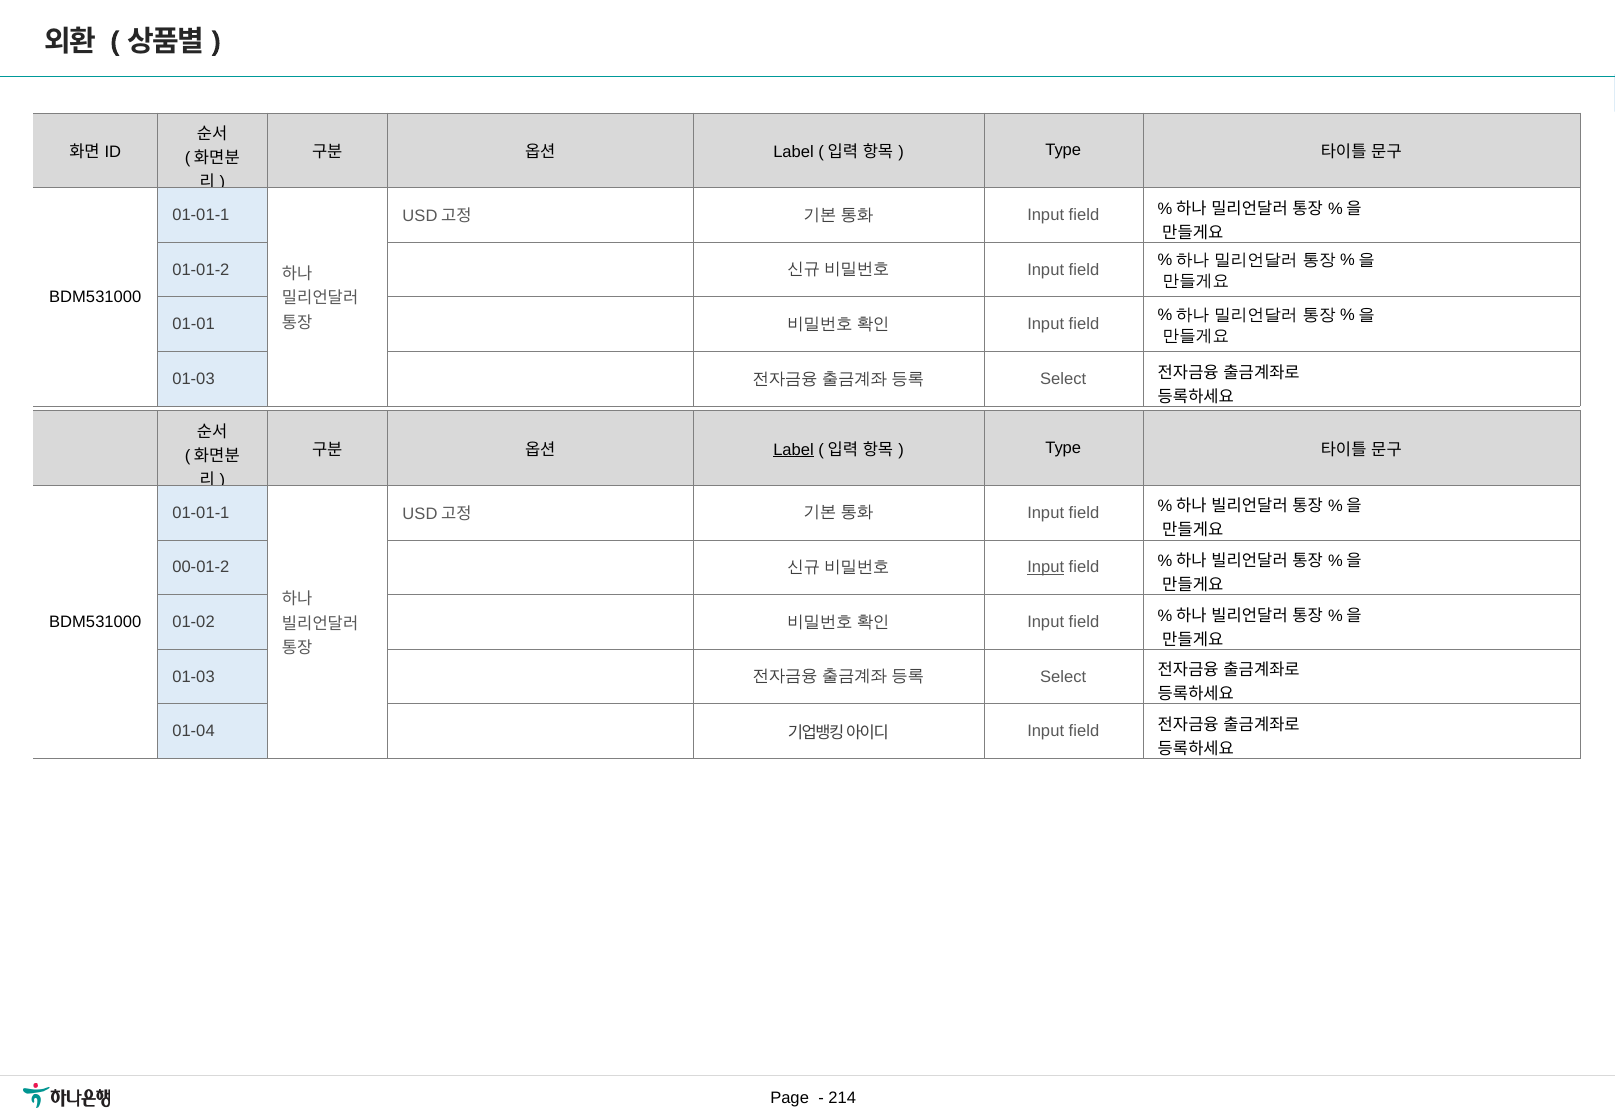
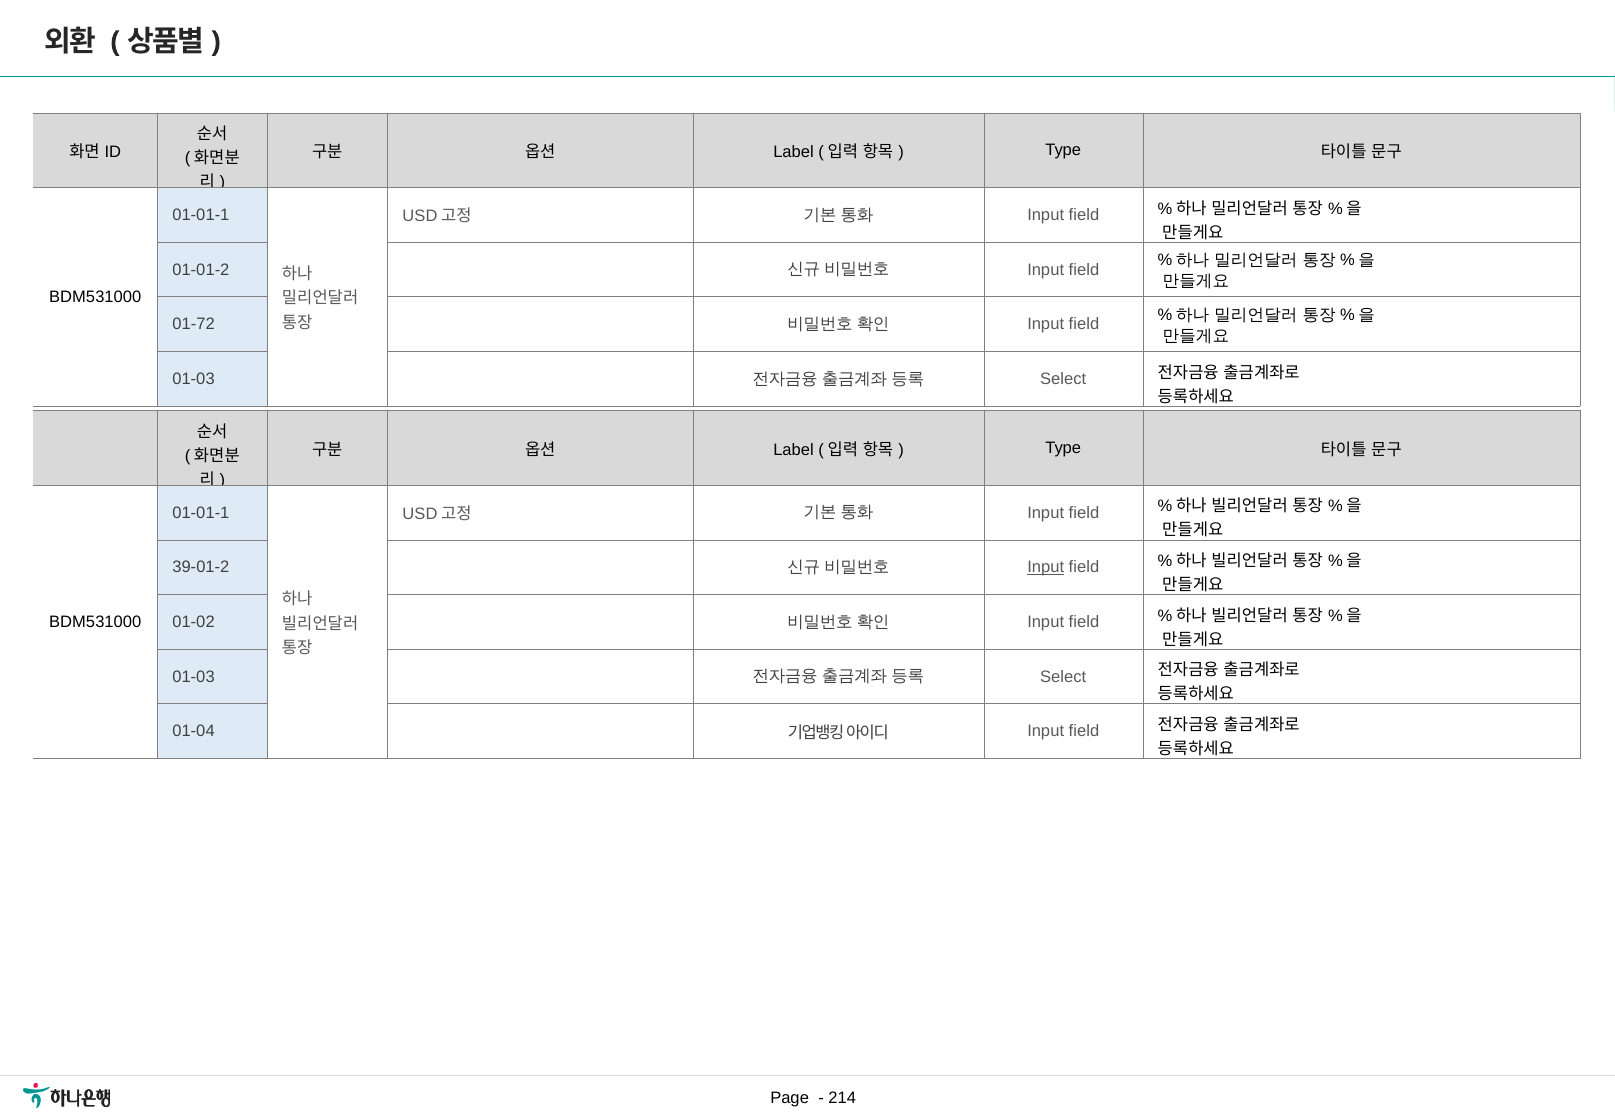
01-01: 01-01 -> 01-72
Label at (794, 450) underline: present -> none
00-01-2: 00-01-2 -> 39-01-2
